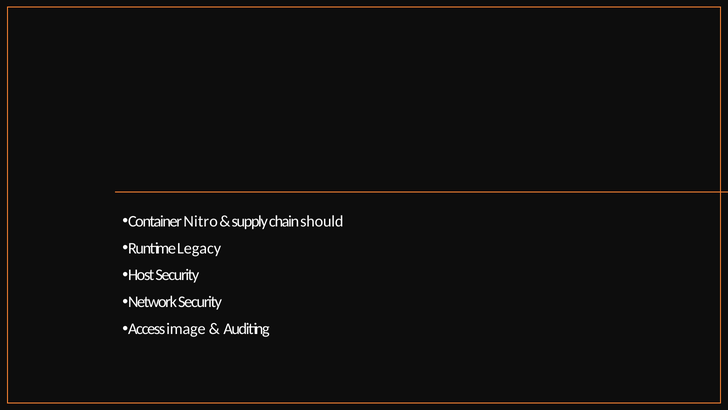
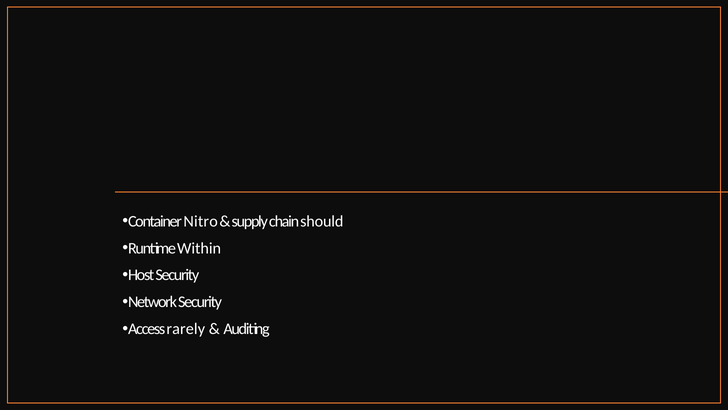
Legacy: Legacy -> Within
image: image -> rarely
